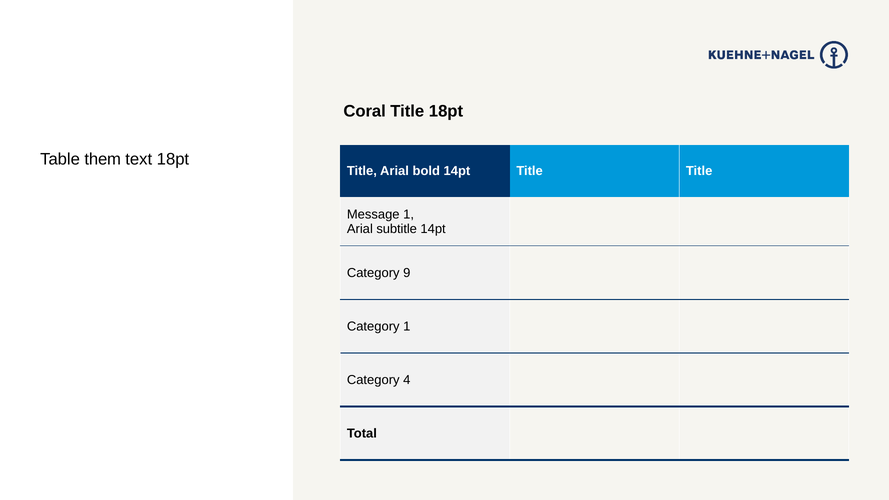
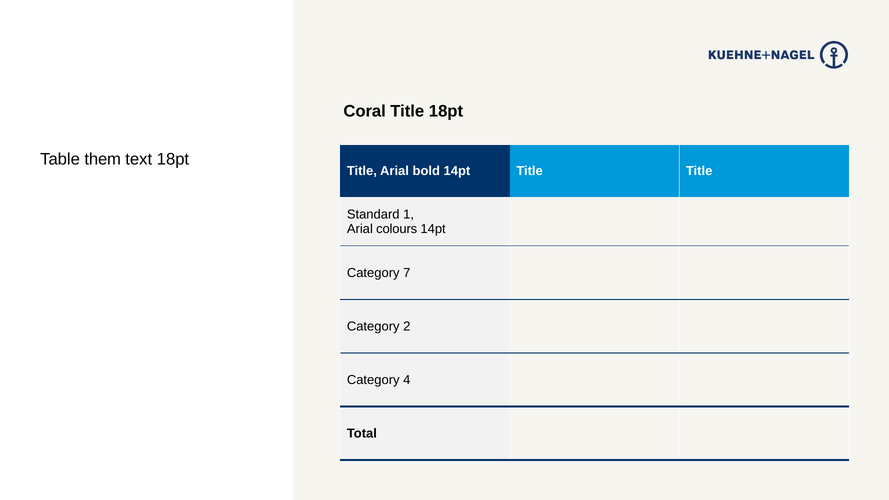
Message: Message -> Standard
subtitle: subtitle -> colours
9: 9 -> 7
Category 1: 1 -> 2
